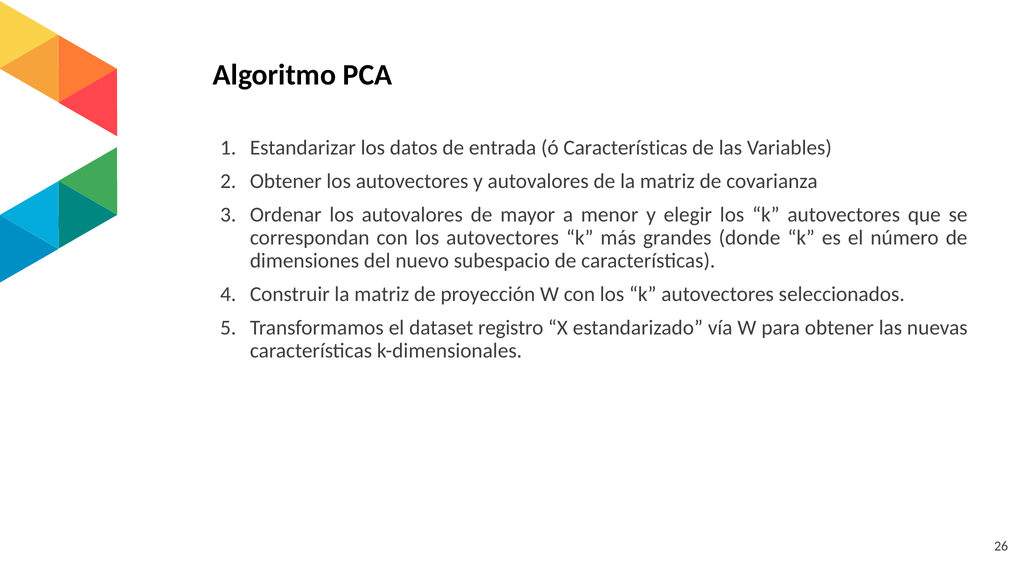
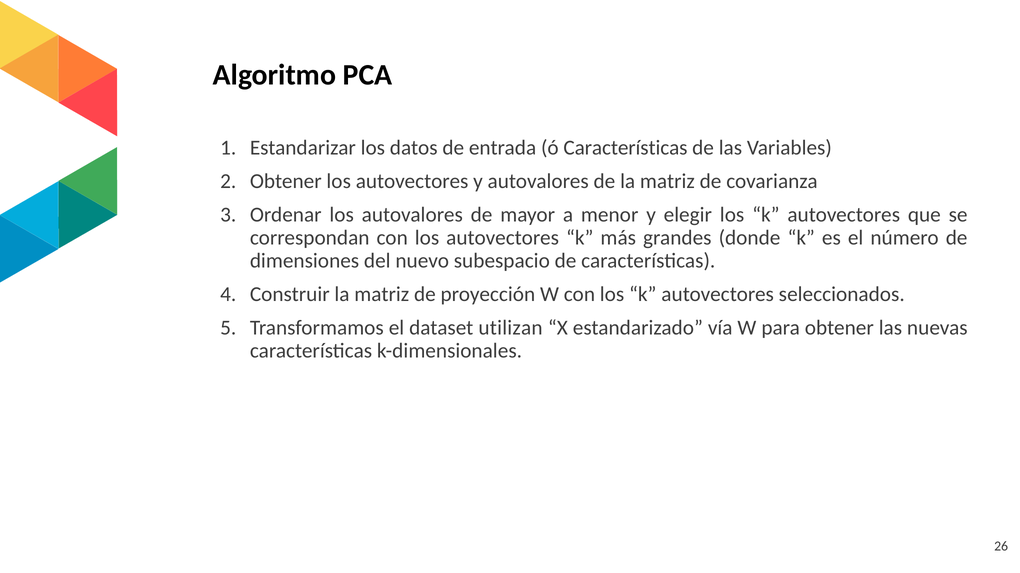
registro: registro -> utilizan
